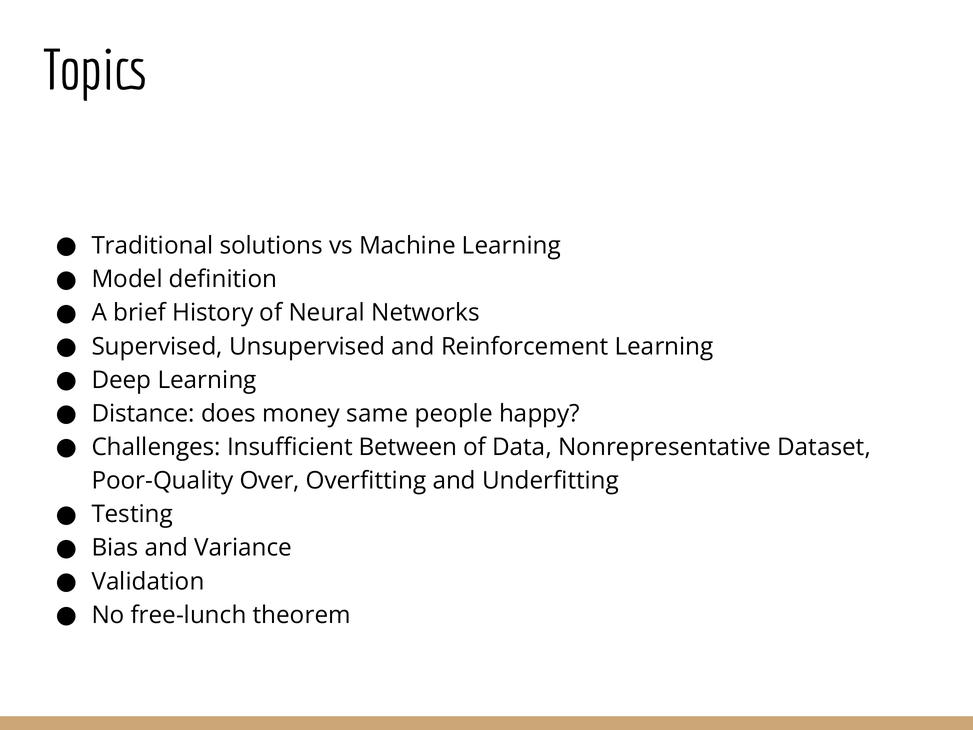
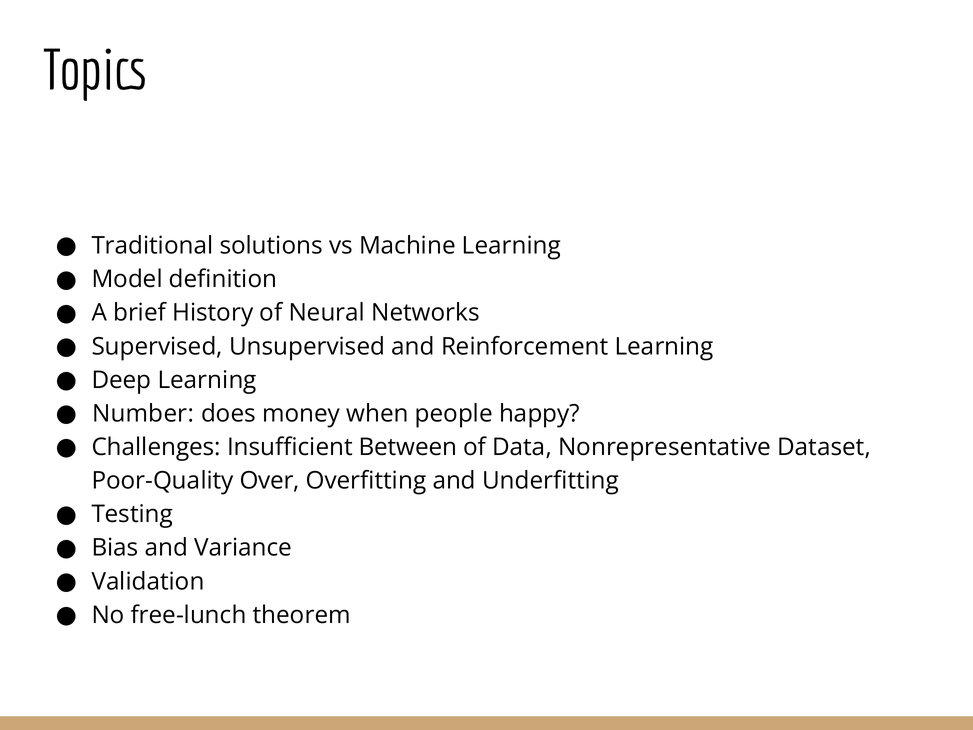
Distance: Distance -> Number
same: same -> when
